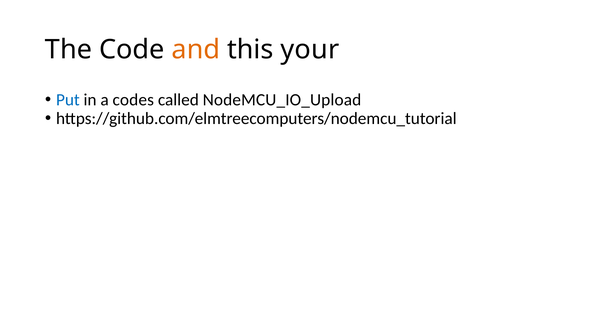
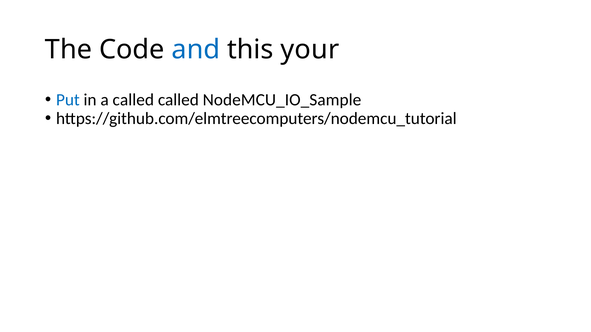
and colour: orange -> blue
a codes: codes -> called
NodeMCU_IO_Upload: NodeMCU_IO_Upload -> NodeMCU_IO_Sample
